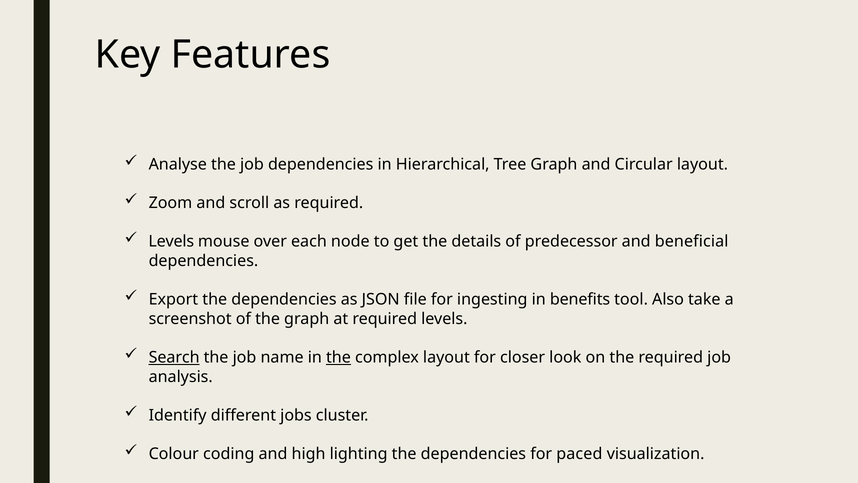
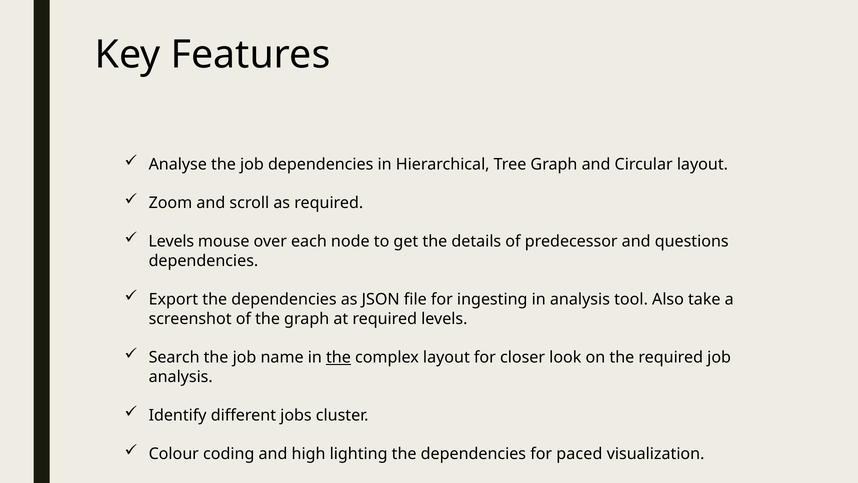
beneficial: beneficial -> questions
in benefits: benefits -> analysis
Search underline: present -> none
